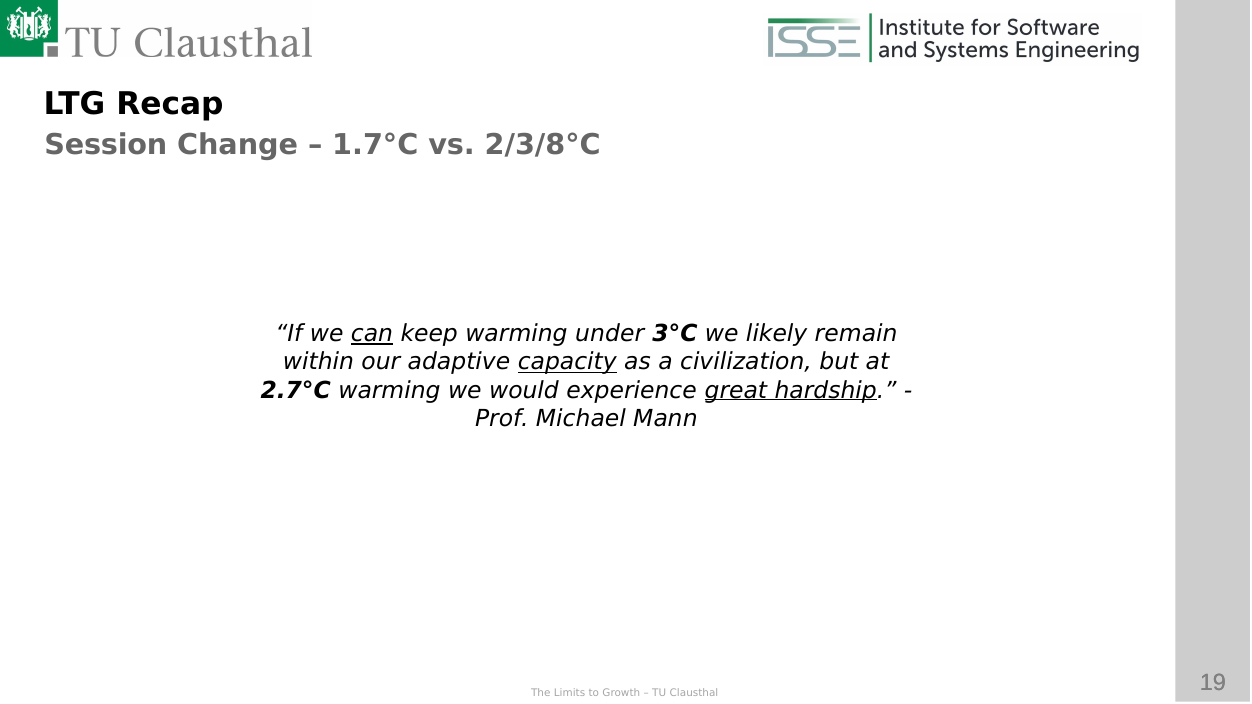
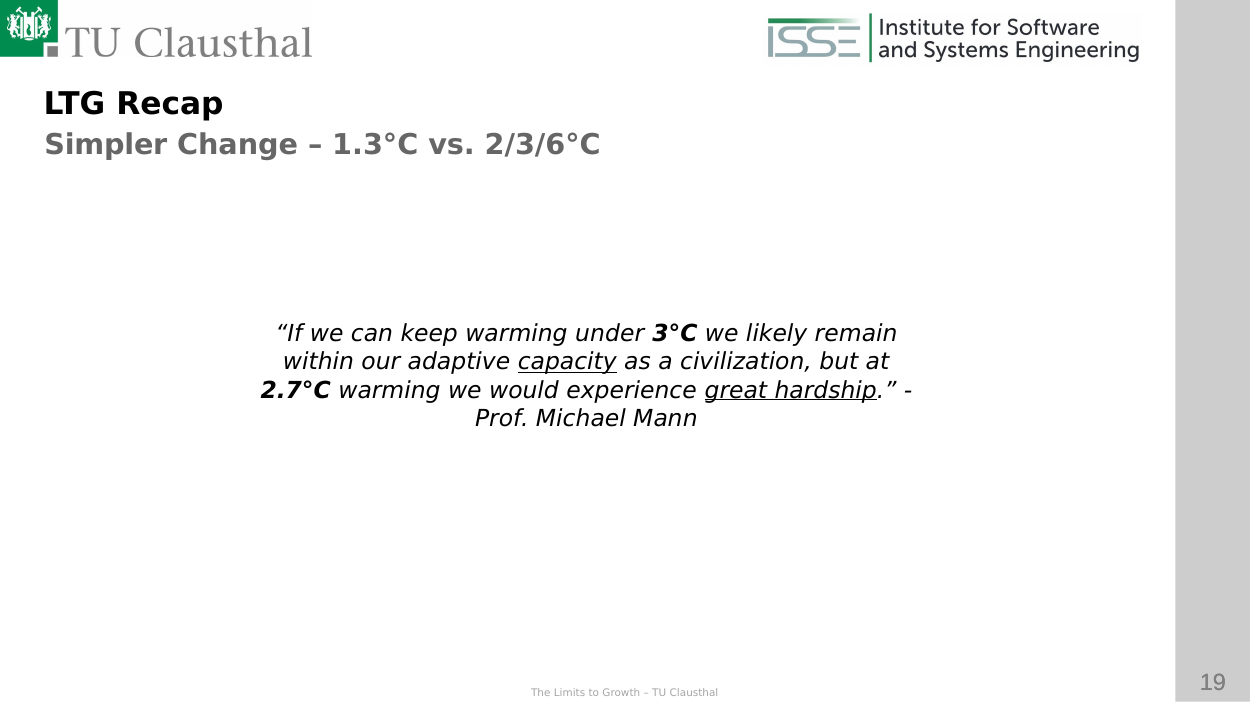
Session: Session -> Simpler
1.7°C: 1.7°C -> 1.3°C
2/3/8°C: 2/3/8°C -> 2/3/6°C
can underline: present -> none
